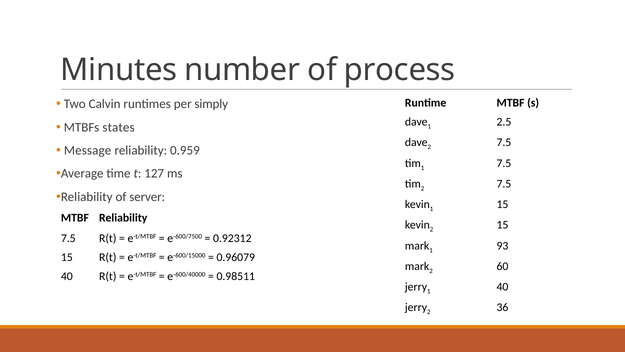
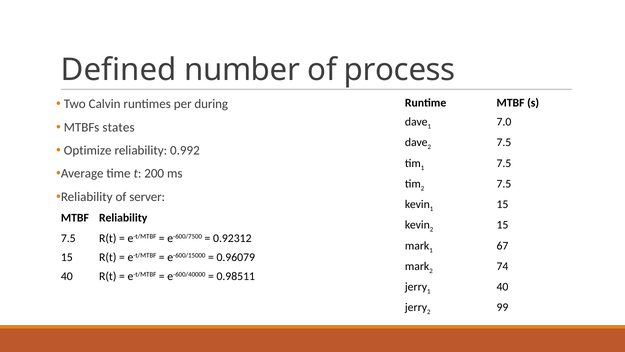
Minutes: Minutes -> Defined
simply: simply -> during
2.5: 2.5 -> 7.0
Message: Message -> Optimize
0.959: 0.959 -> 0.992
127: 127 -> 200
93: 93 -> 67
60: 60 -> 74
36: 36 -> 99
